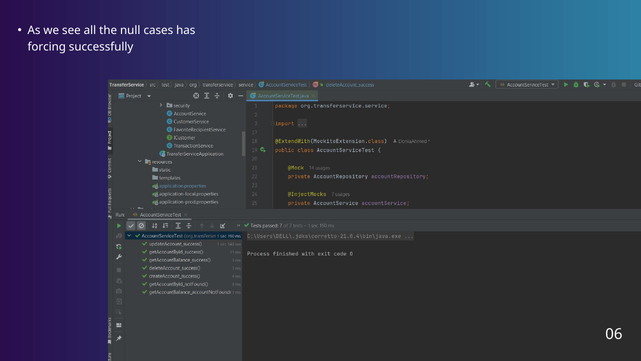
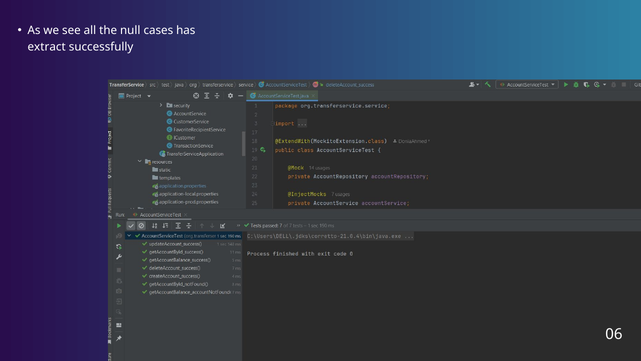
forcing: forcing -> extract
